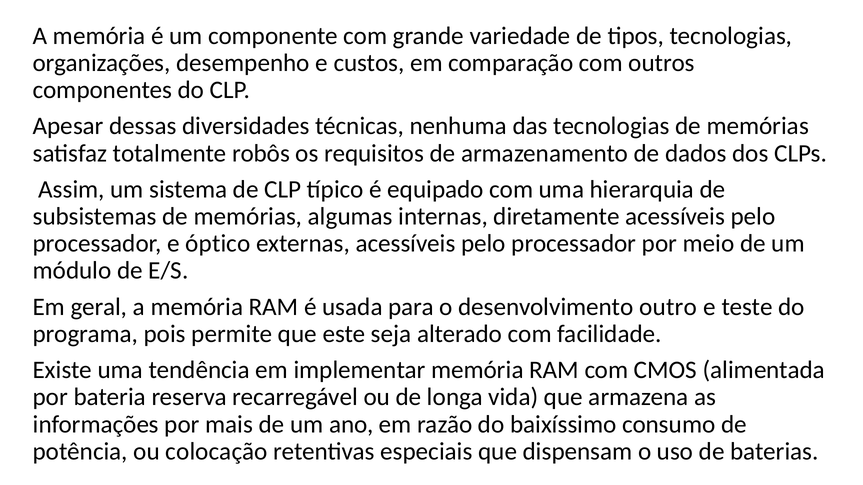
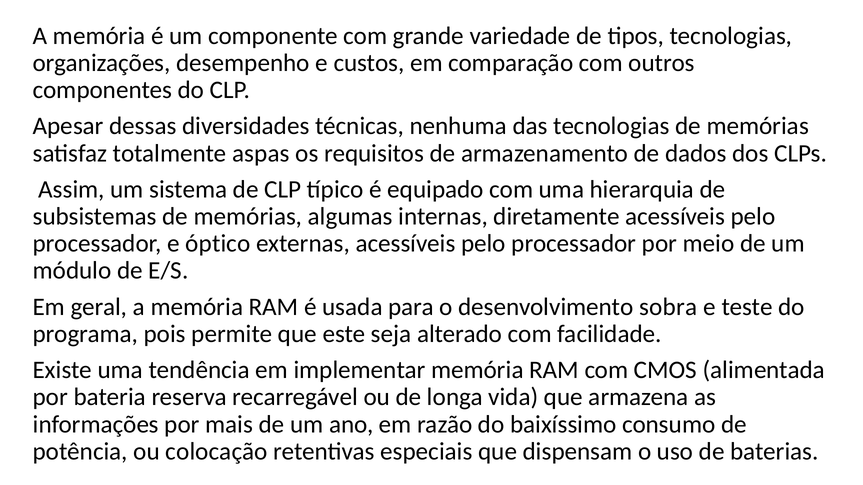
robôs: robôs -> aspas
outro: outro -> sobra
